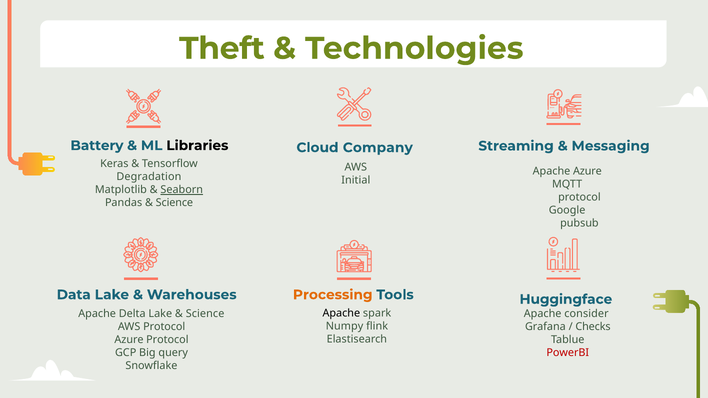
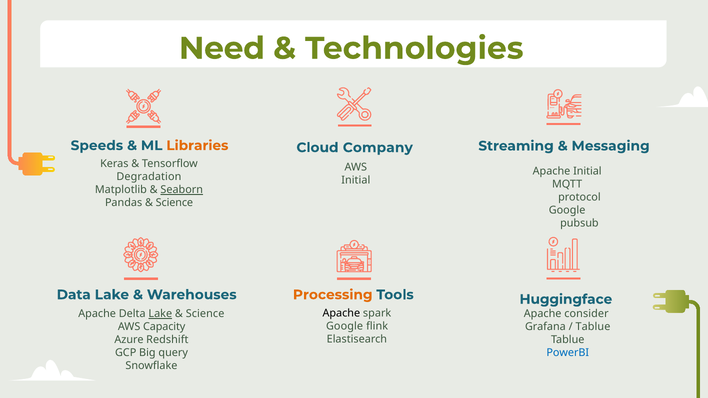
Theft: Theft -> Need
Battery: Battery -> Speeds
Libraries colour: black -> orange
Apache Azure: Azure -> Initial
Lake at (160, 314) underline: none -> present
Numpy at (345, 326): Numpy -> Google
AWS Protocol: Protocol -> Capacity
Checks at (593, 327): Checks -> Tablue
Azure Protocol: Protocol -> Redshift
PowerBI colour: red -> blue
